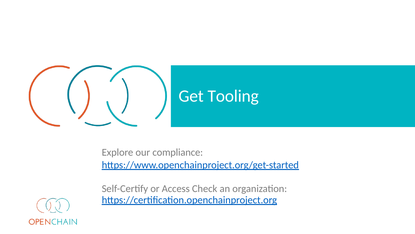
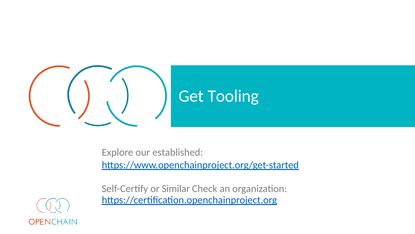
compliance: compliance -> established
Access: Access -> Similar
